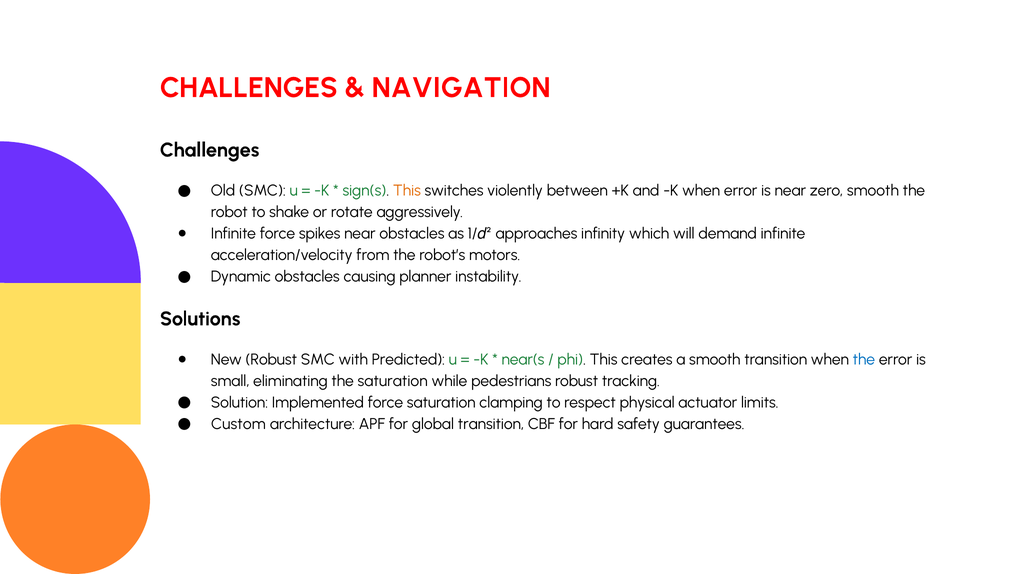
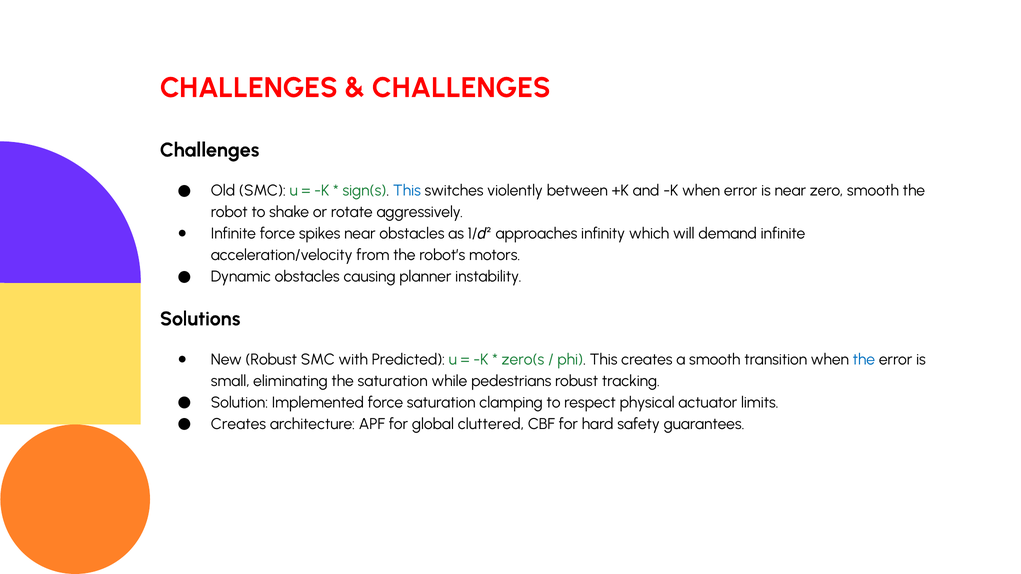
NAVIGATION at (461, 88): NAVIGATION -> CHALLENGES
This at (407, 191) colour: orange -> blue
near(s: near(s -> zero(s
Custom at (238, 424): Custom -> Creates
global transition: transition -> cluttered
